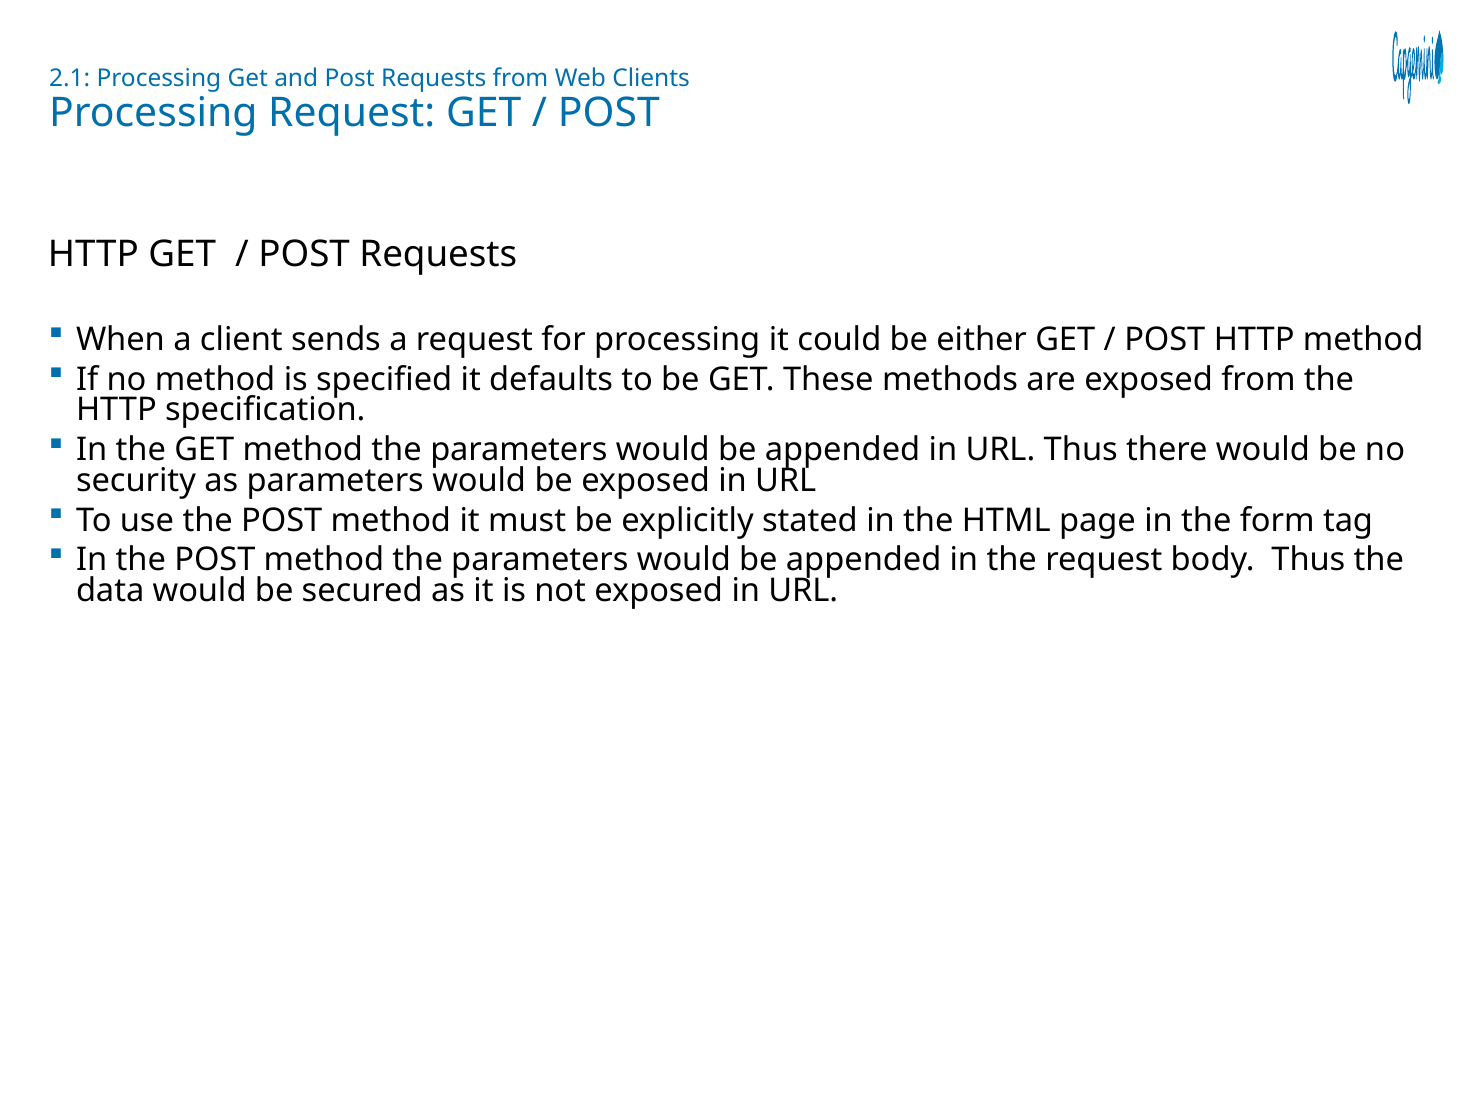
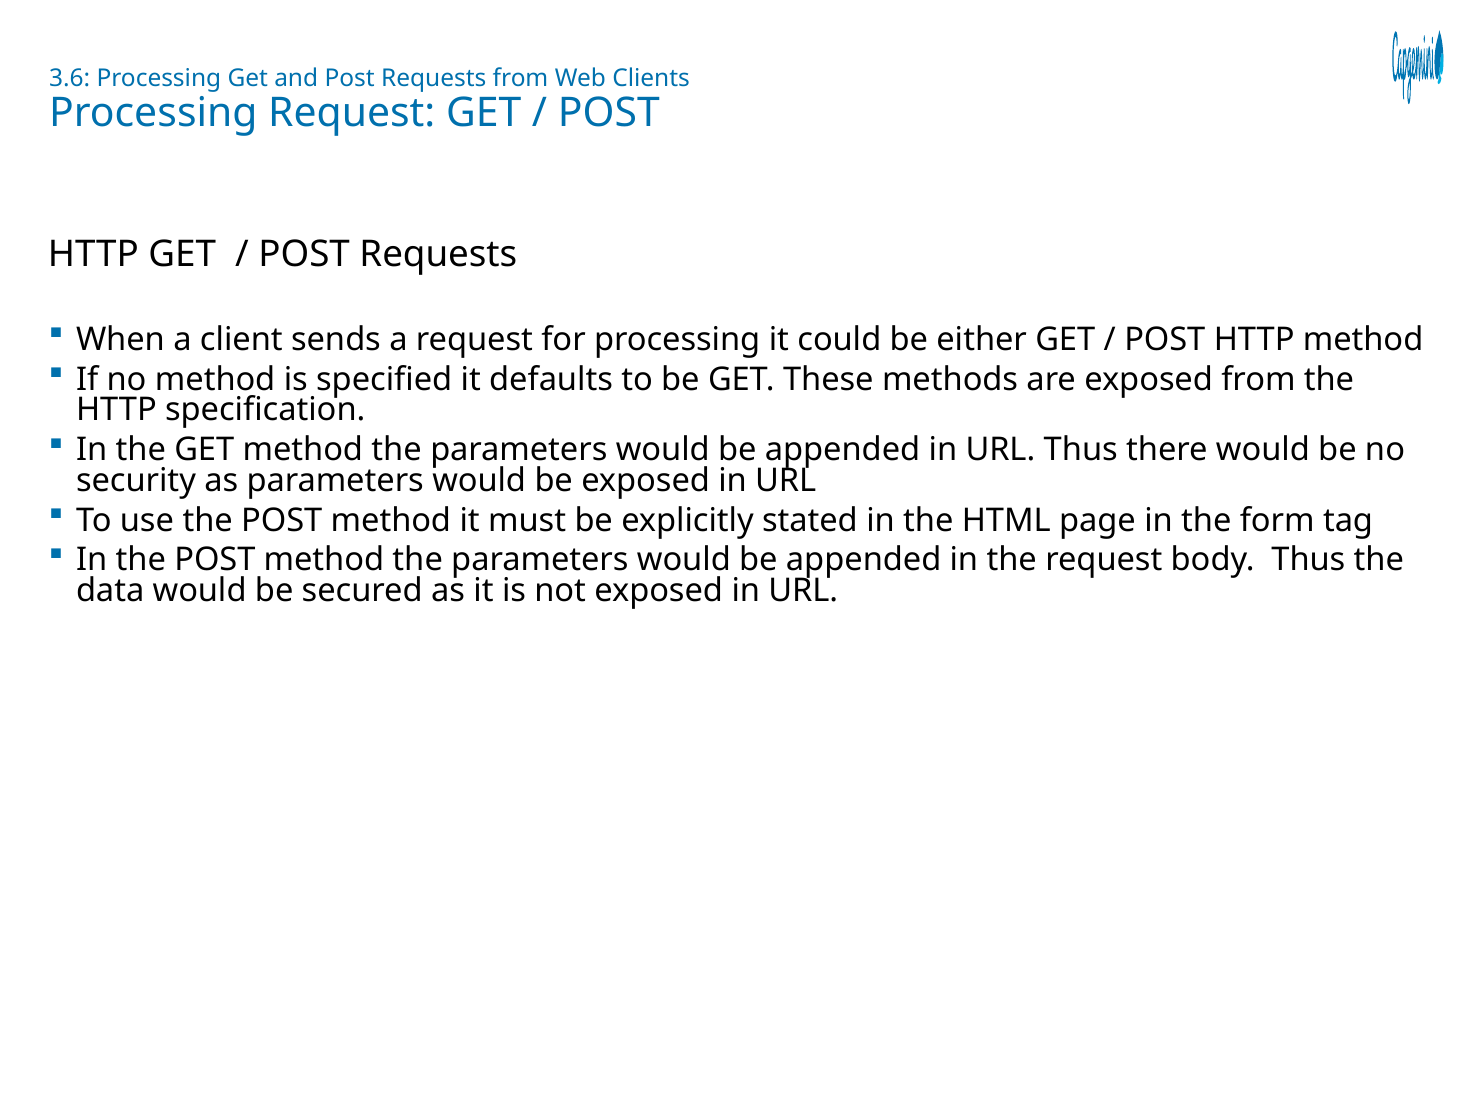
2.1: 2.1 -> 3.6
